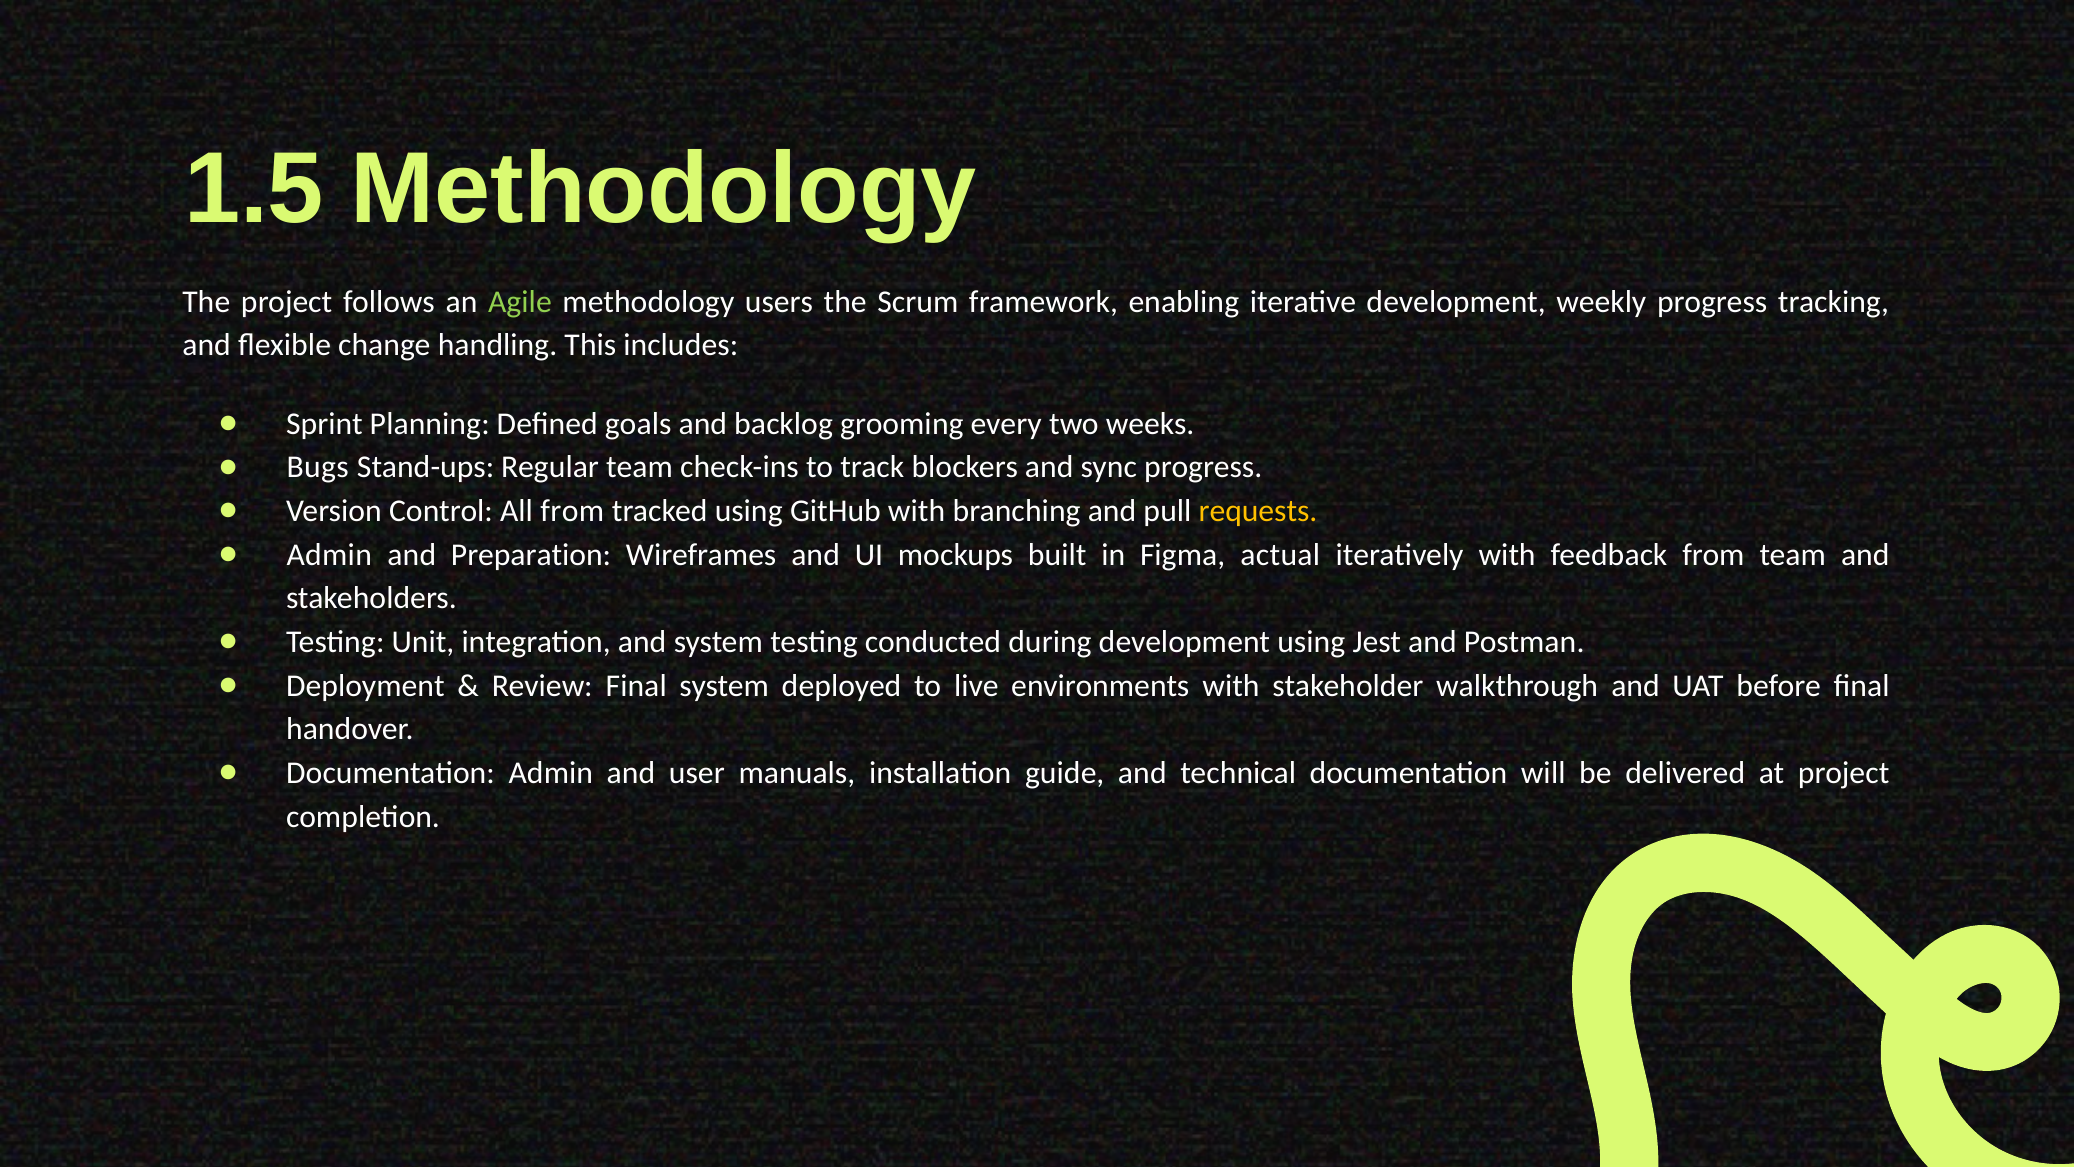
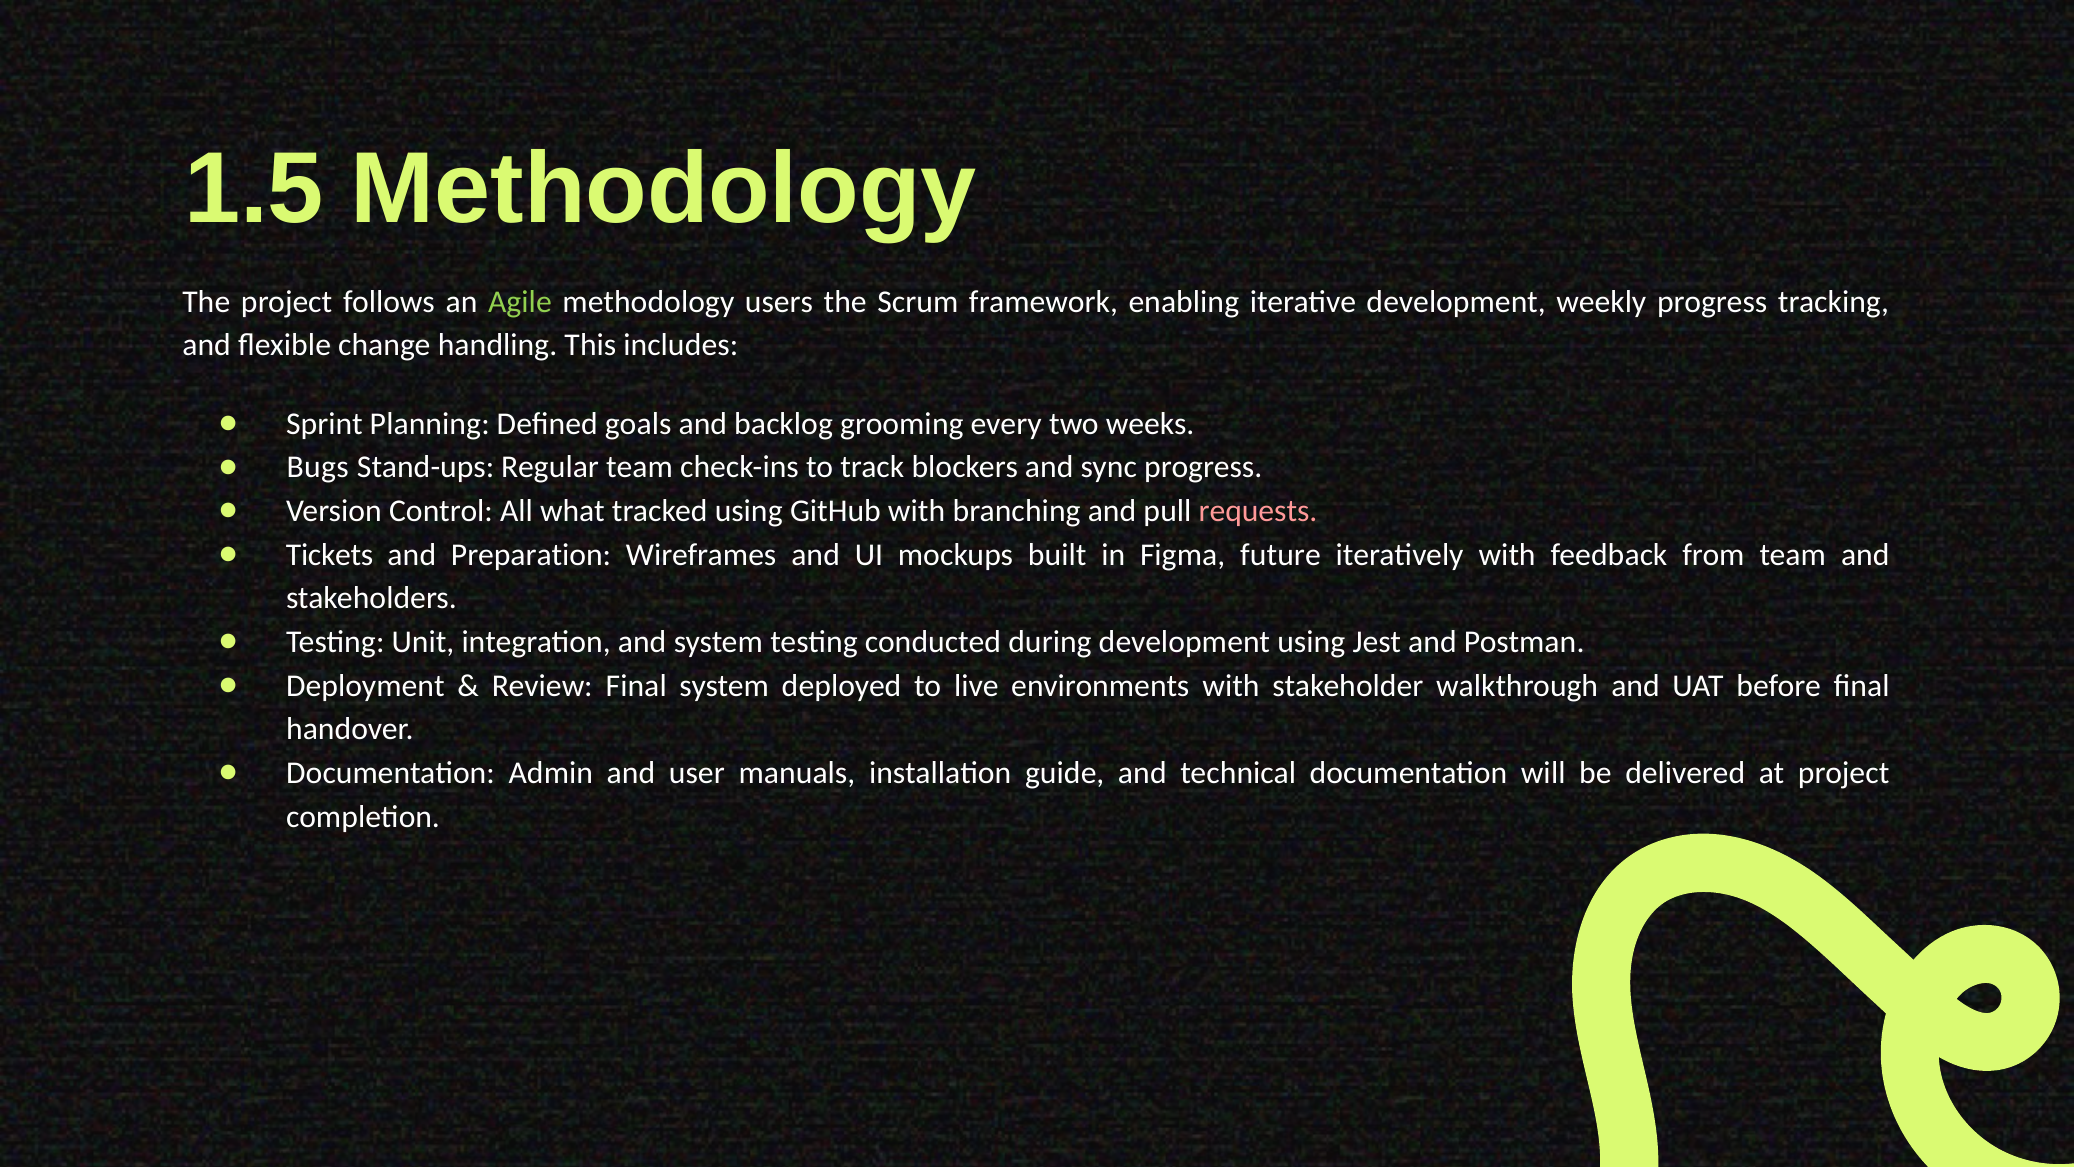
All from: from -> what
requests colour: yellow -> pink
Admin at (329, 555): Admin -> Tickets
actual: actual -> future
